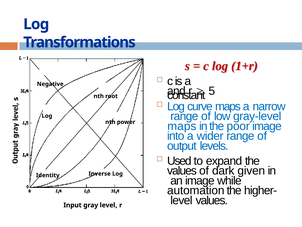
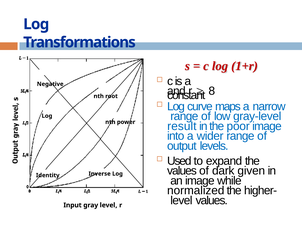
5: 5 -> 8
maps at (182, 126): maps -> result
automation: automation -> normalized
